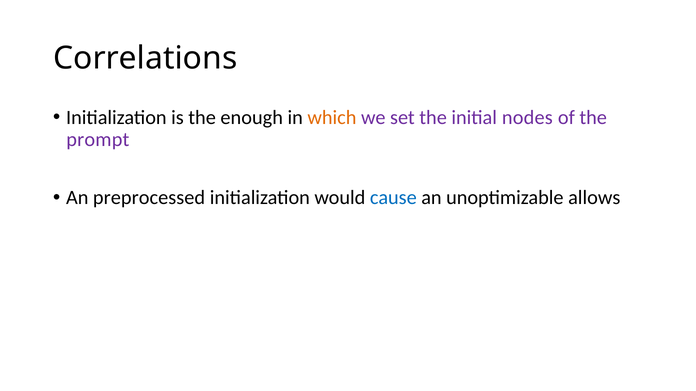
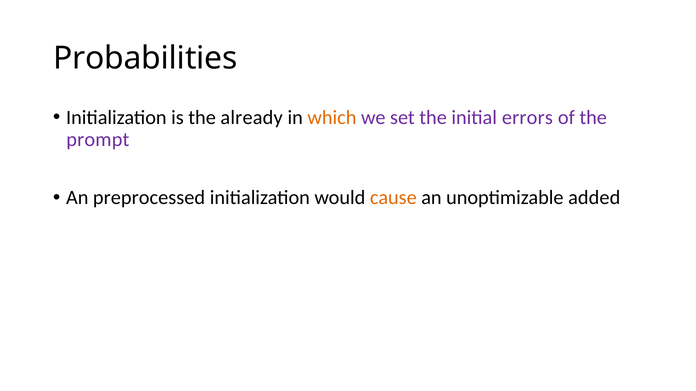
Correlations: Correlations -> Probabilities
enough: enough -> already
nodes: nodes -> errors
cause colour: blue -> orange
allows: allows -> added
